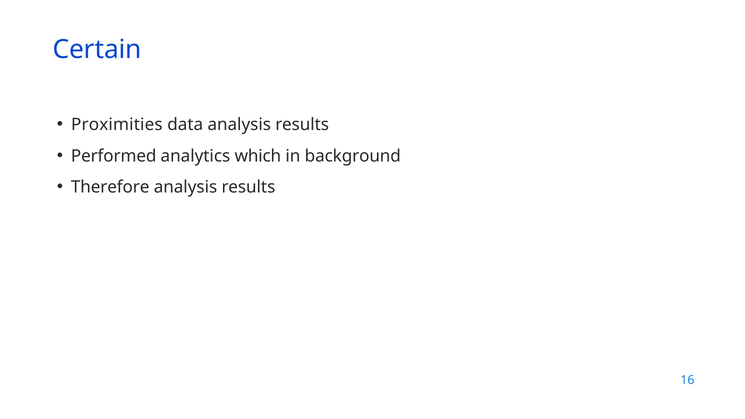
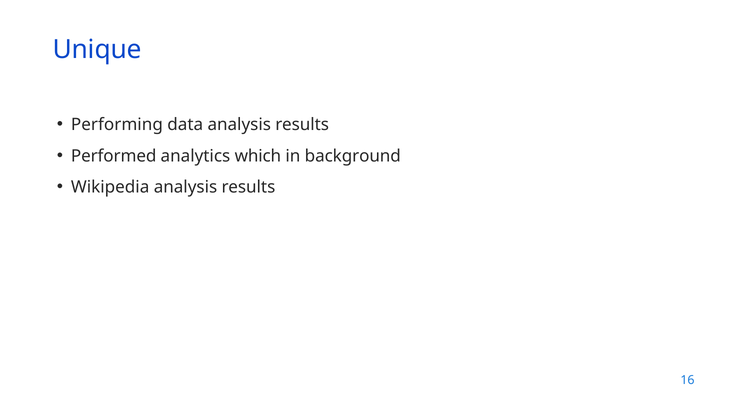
Certain: Certain -> Unique
Proximities: Proximities -> Performing
Therefore: Therefore -> Wikipedia
